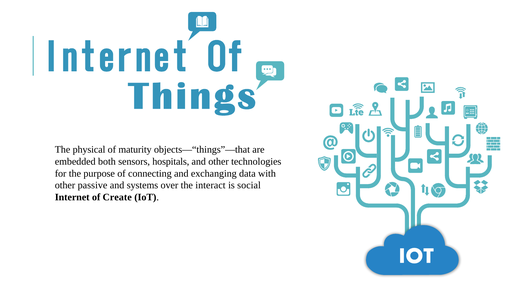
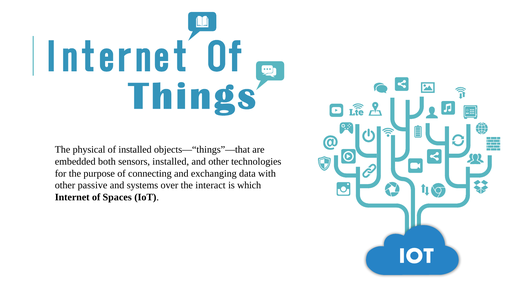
of maturity: maturity -> installed
sensors hospitals: hospitals -> installed
social: social -> which
Create: Create -> Spaces
